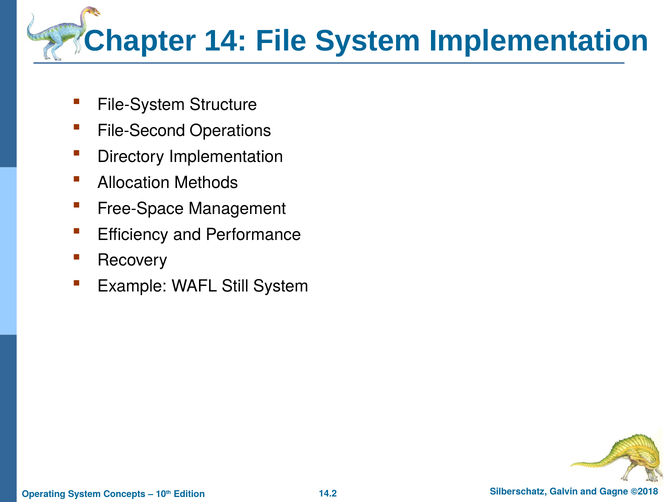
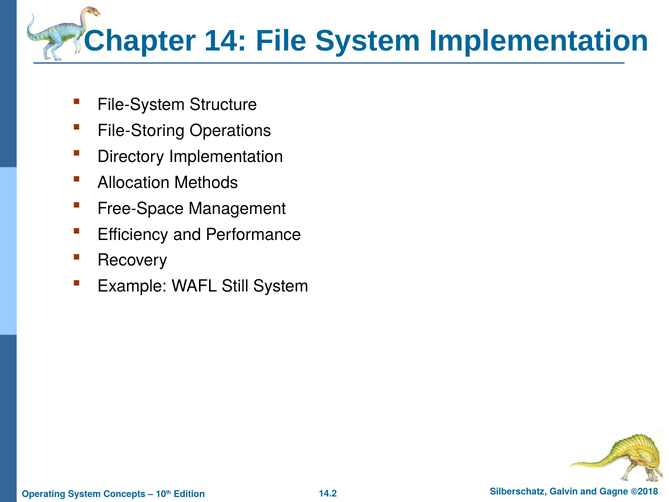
File-Second: File-Second -> File-Storing
